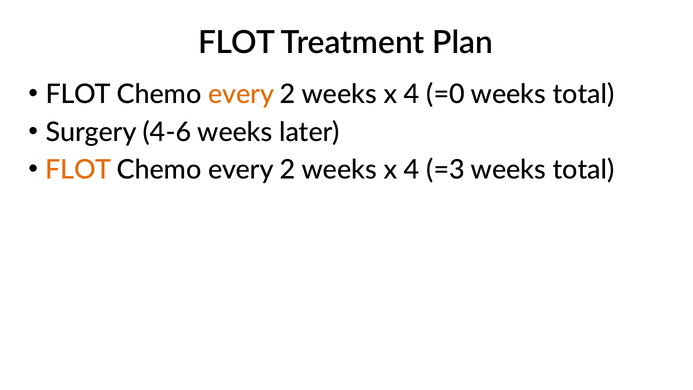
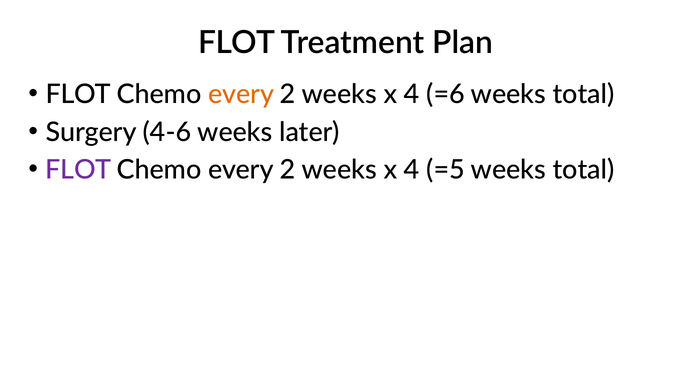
=0: =0 -> =6
FLOT at (78, 170) colour: orange -> purple
=3: =3 -> =5
